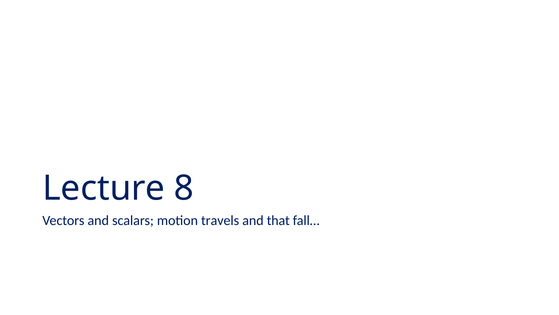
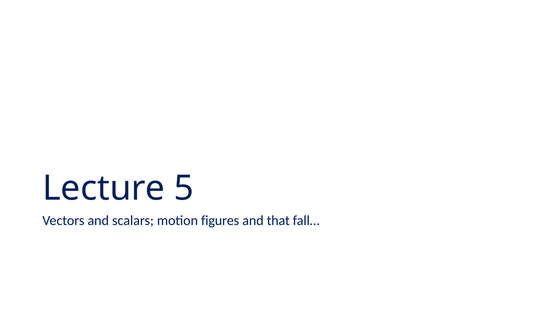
8: 8 -> 5
travels: travels -> figures
